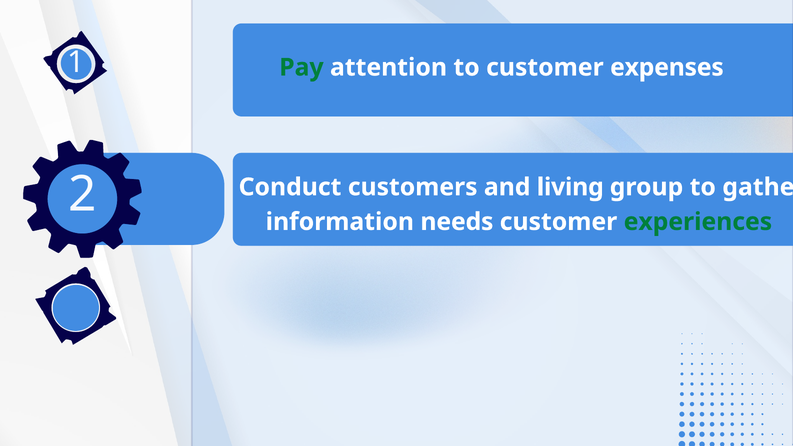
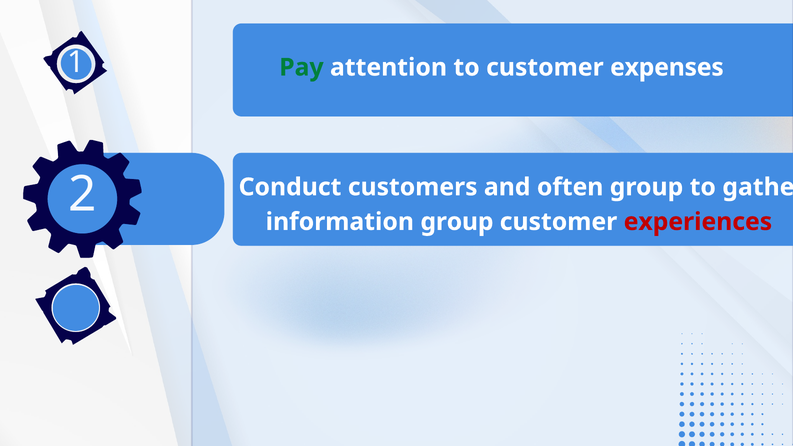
living: living -> often
information needs: needs -> group
experiences colour: green -> red
